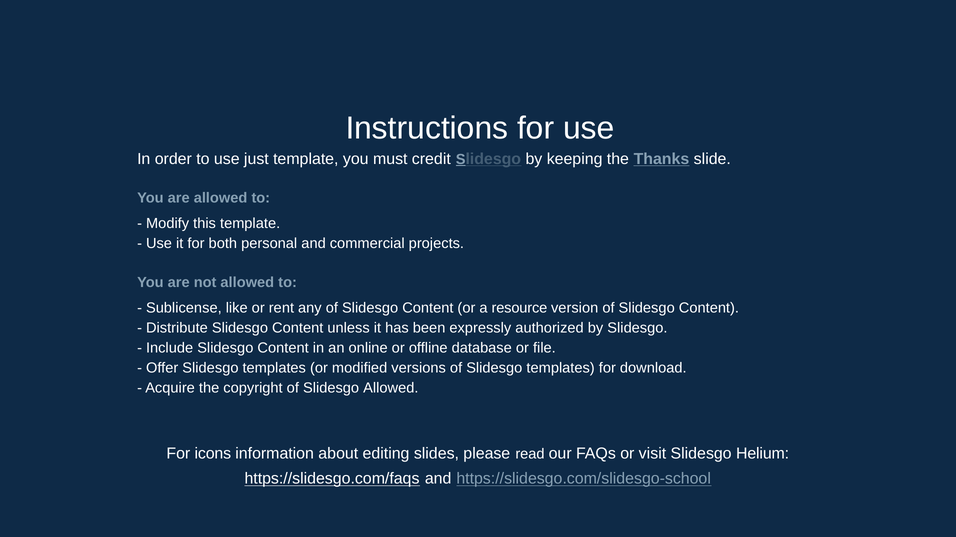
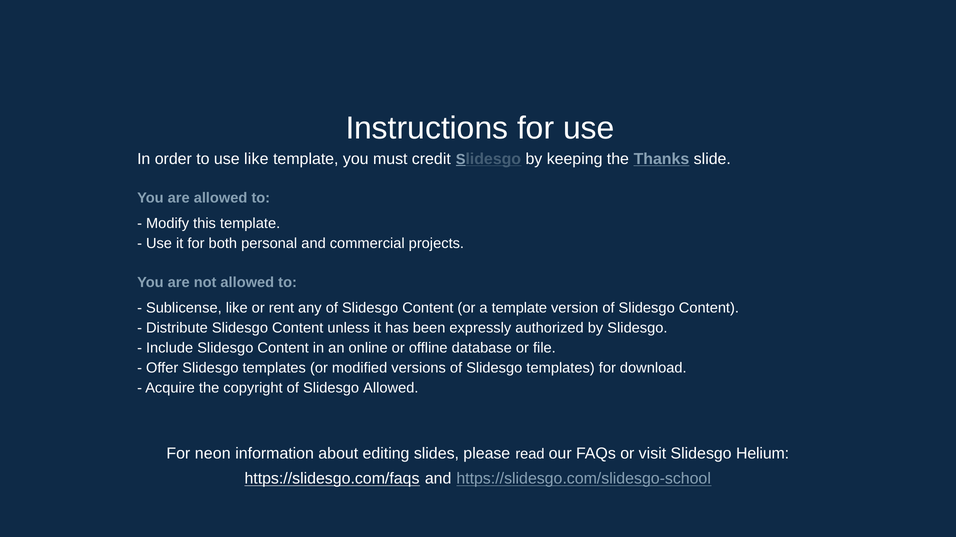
use just: just -> like
a resource: resource -> template
icons: icons -> neon
